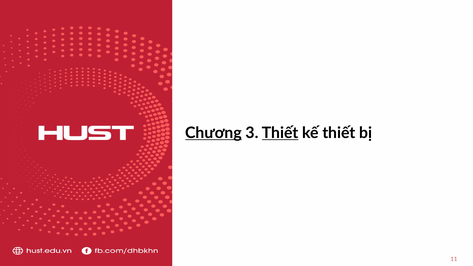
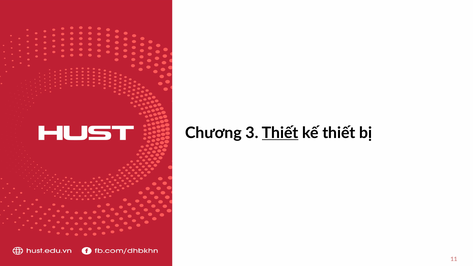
Chương underline: present -> none
